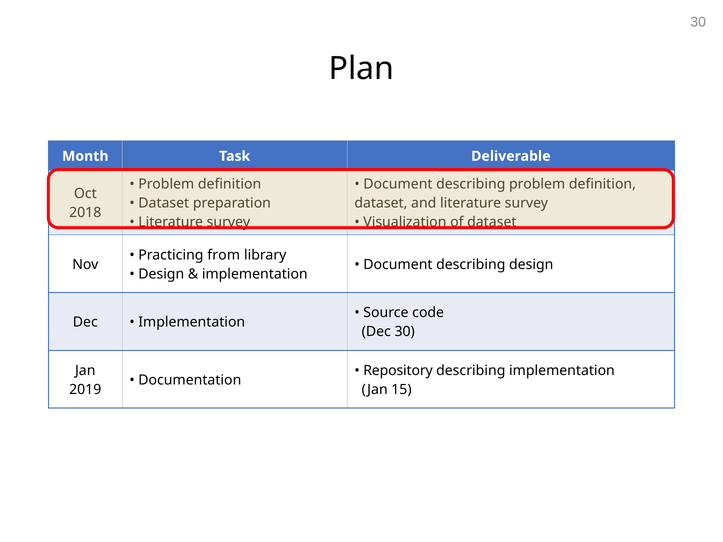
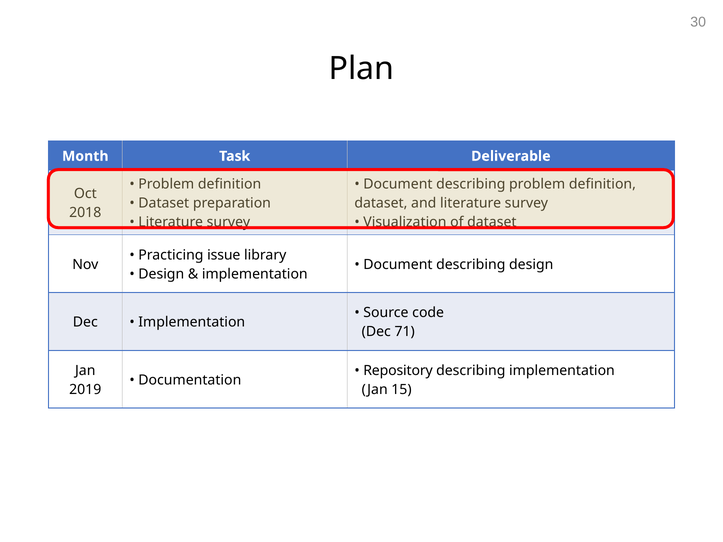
from: from -> issue
Dec 30: 30 -> 71
